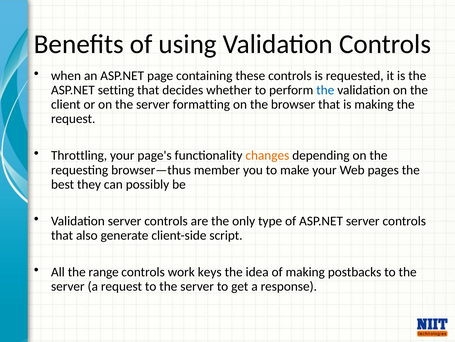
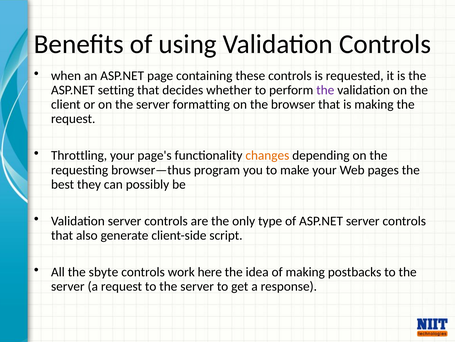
the at (325, 90) colour: blue -> purple
member: member -> program
range: range -> sbyte
keys: keys -> here
